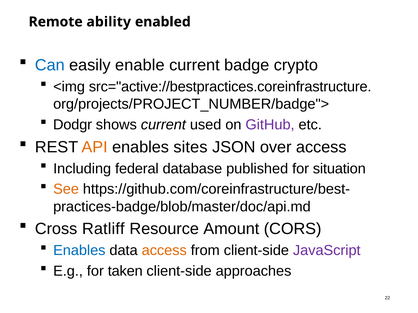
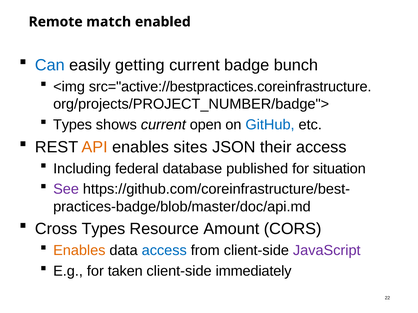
ability: ability -> match
enable: enable -> getting
crypto: crypto -> bunch
Dodgr at (73, 125): Dodgr -> Types
used: used -> open
GitHub colour: purple -> blue
over: over -> their
See colour: orange -> purple
Cross Ratliff: Ratliff -> Types
Enables at (79, 251) colour: blue -> orange
access at (164, 251) colour: orange -> blue
approaches: approaches -> immediately
